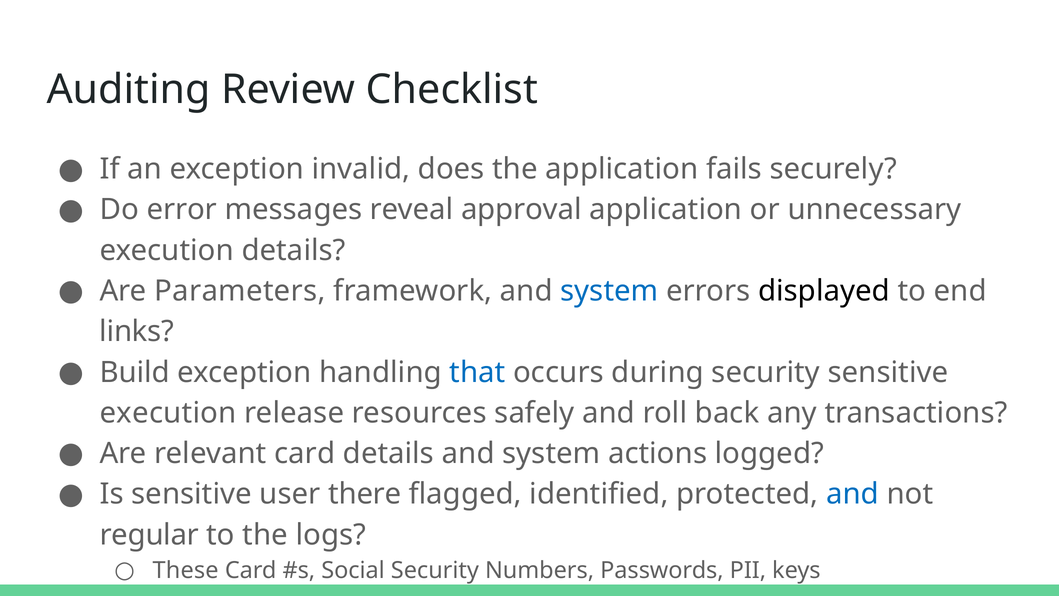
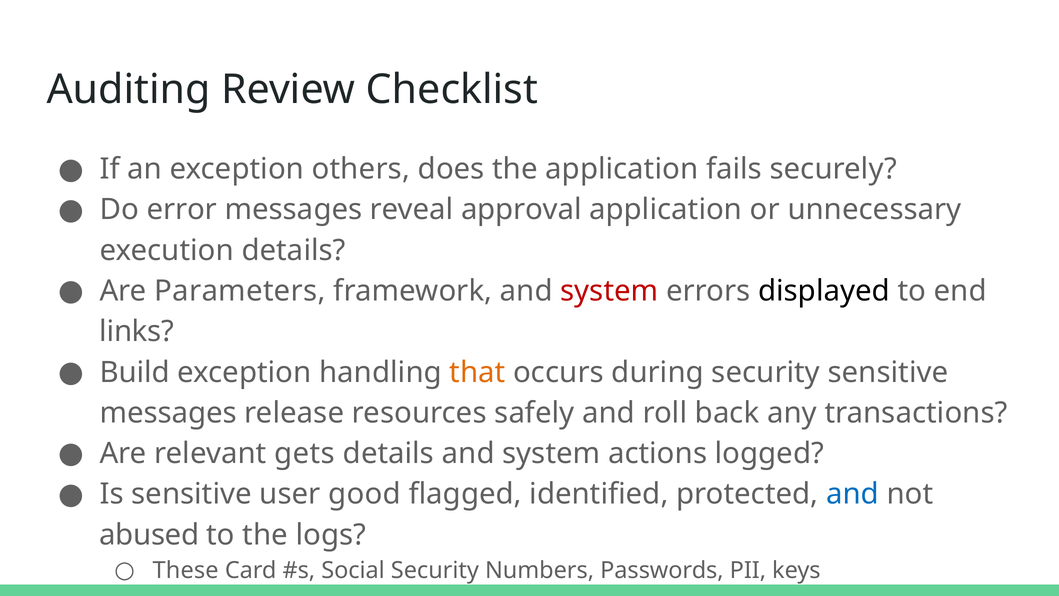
invalid: invalid -> others
system at (609, 291) colour: blue -> red
that colour: blue -> orange
execution at (168, 413): execution -> messages
relevant card: card -> gets
there: there -> good
regular: regular -> abused
